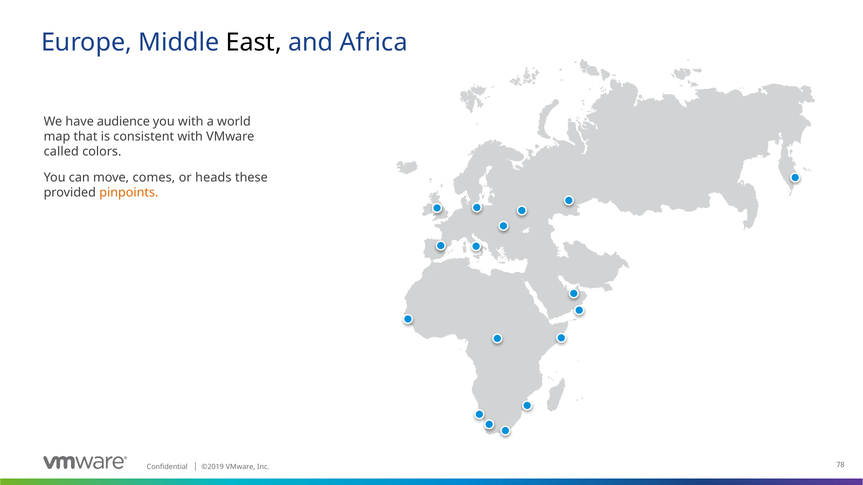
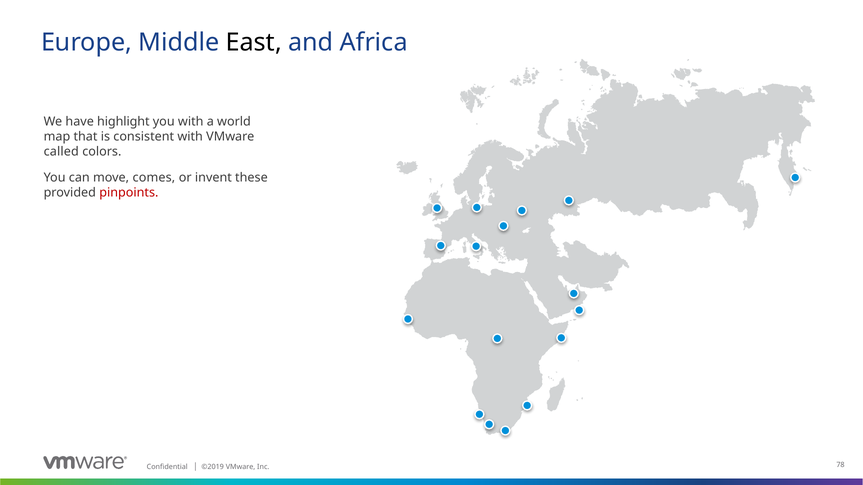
audience: audience -> highlight
heads: heads -> invent
pinpoints colour: orange -> red
